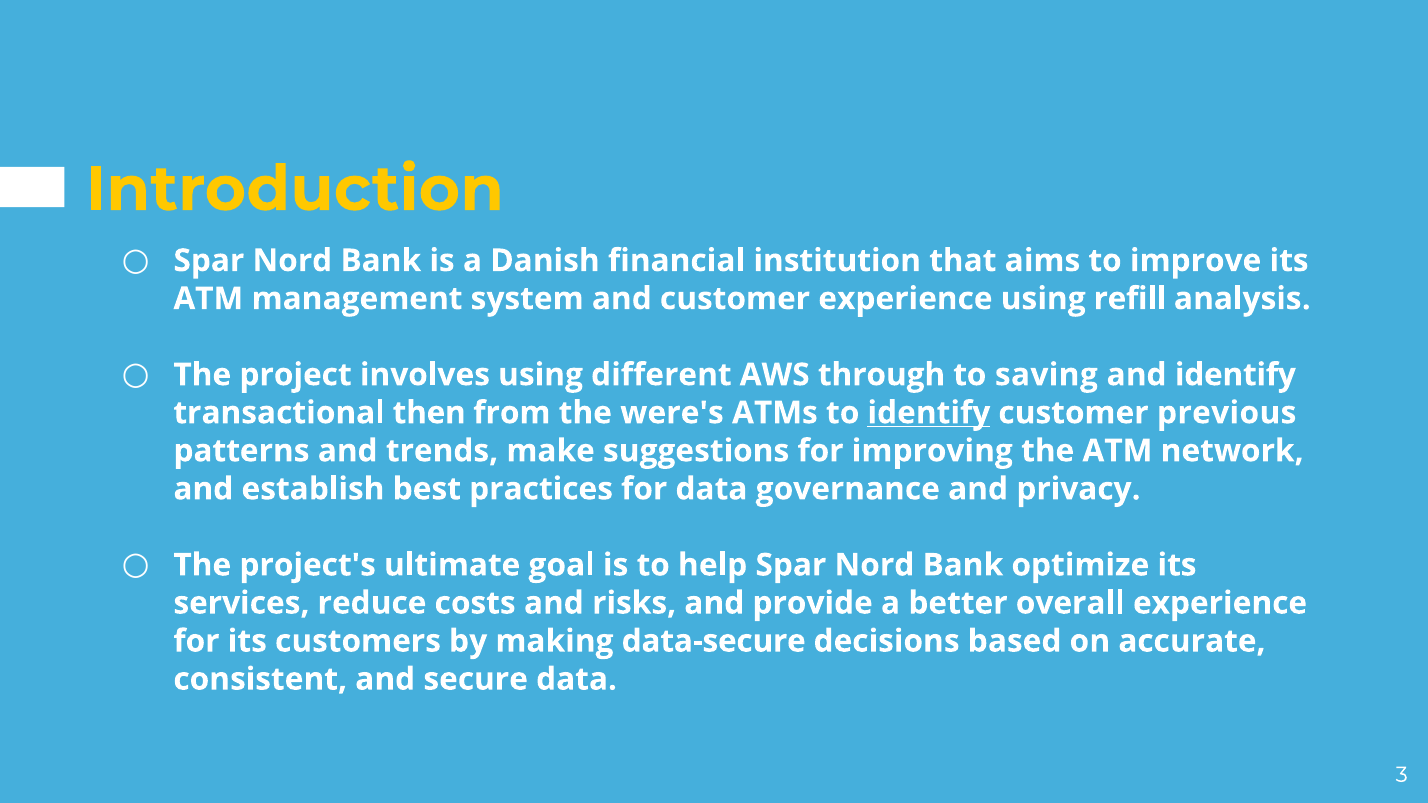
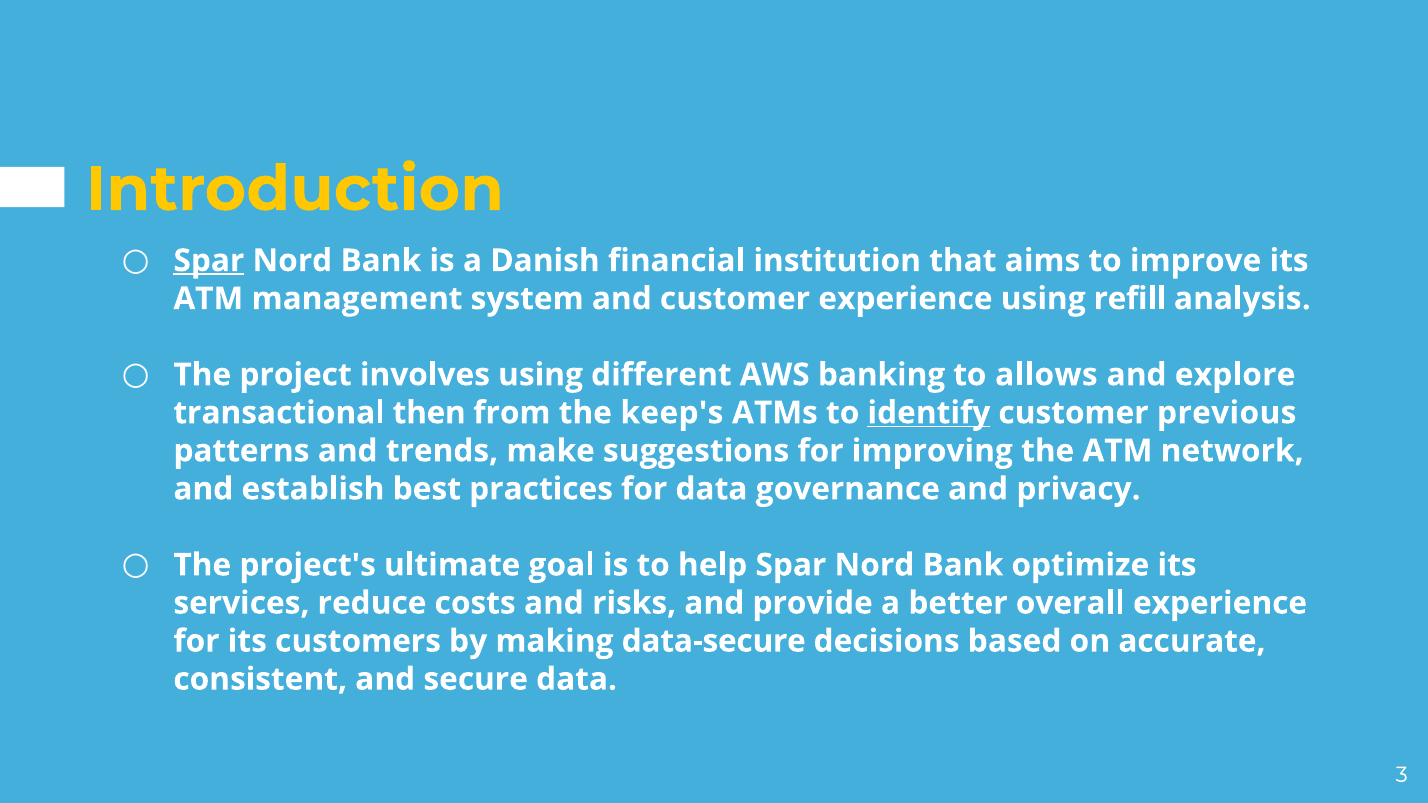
Spar at (209, 261) underline: none -> present
through: through -> banking
saving: saving -> allows
and identify: identify -> explore
were's: were's -> keep's
